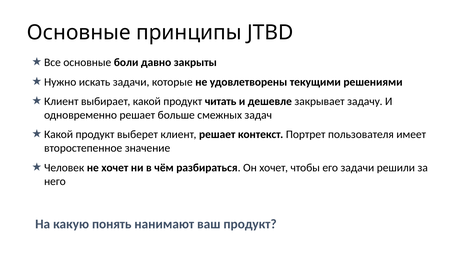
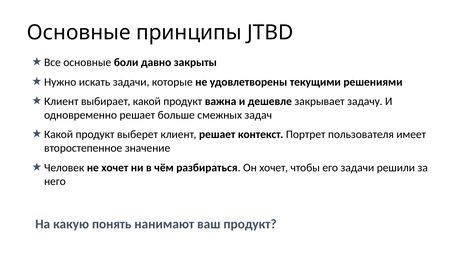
читать: читать -> важна
